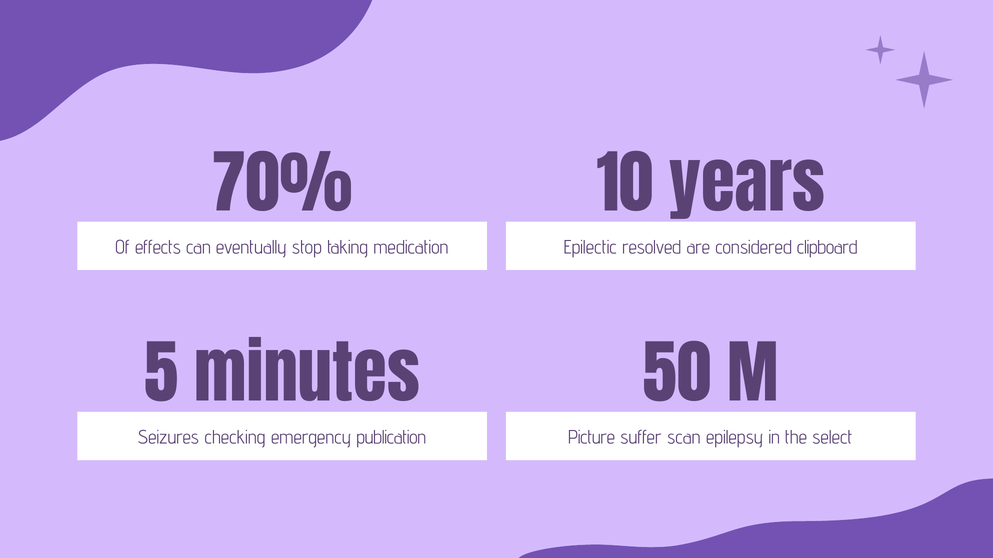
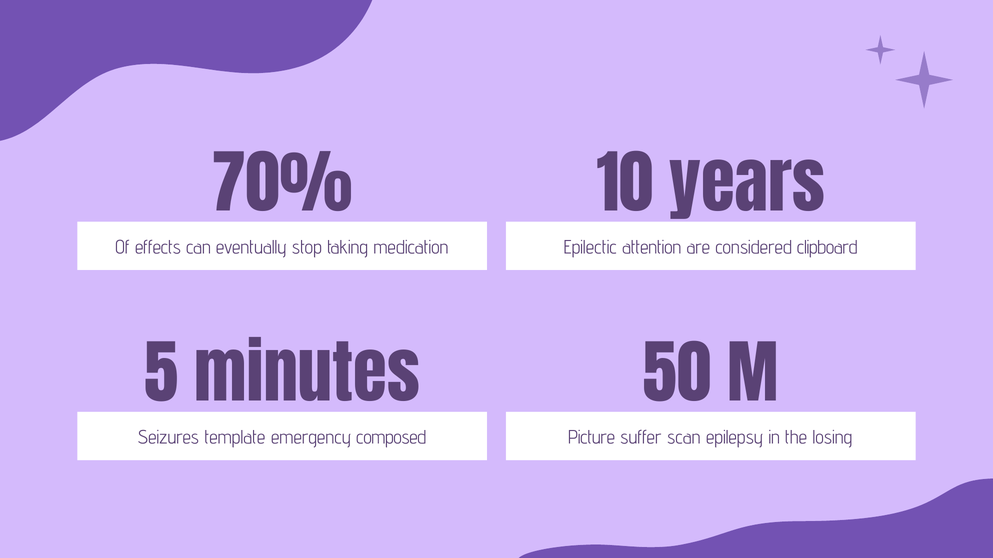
resolved: resolved -> attention
checking: checking -> template
publication: publication -> composed
select: select -> losing
